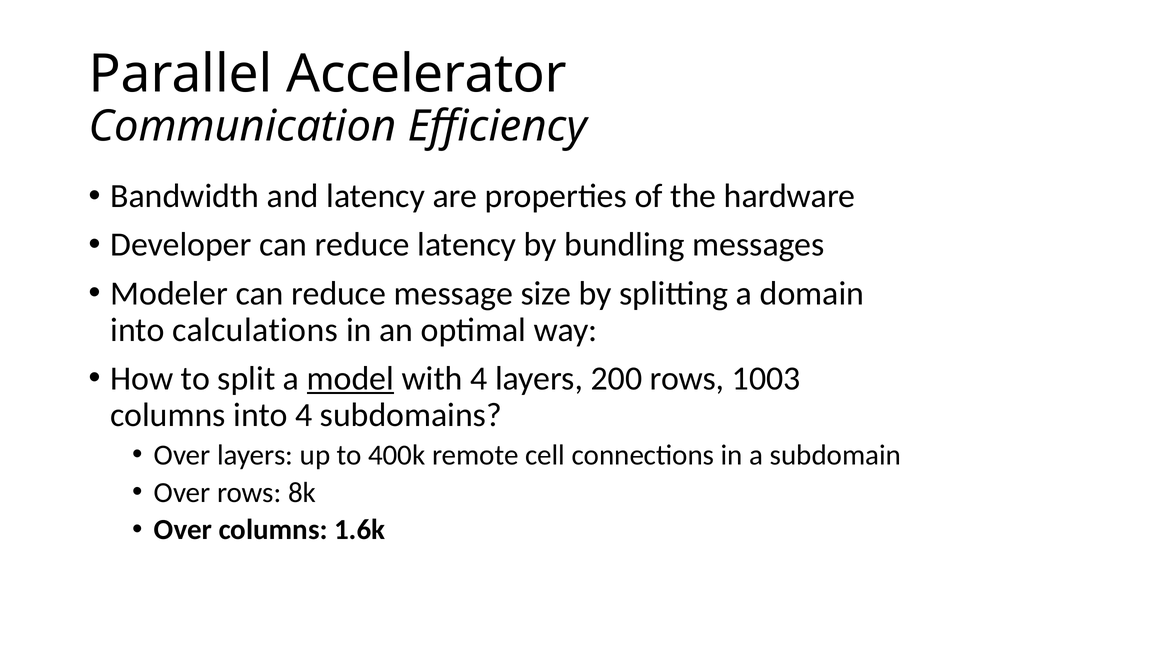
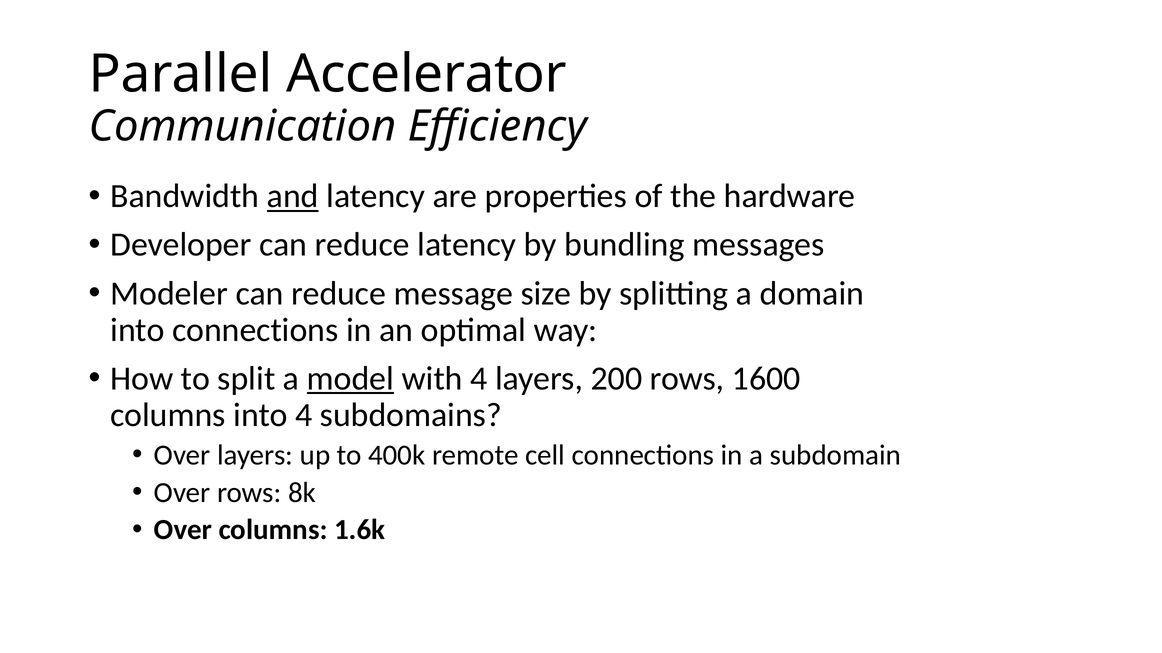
and underline: none -> present
into calculations: calculations -> connections
1003: 1003 -> 1600
